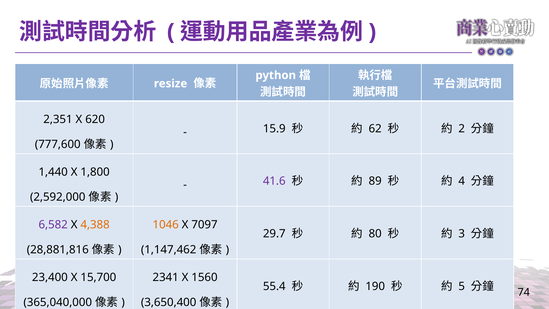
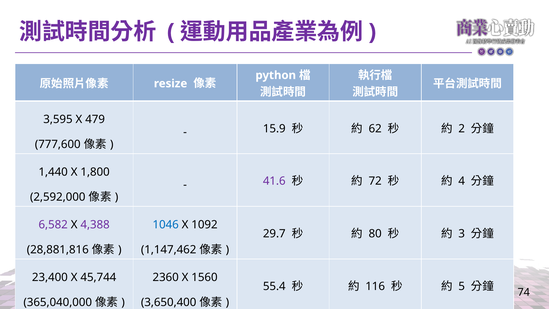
2,351: 2,351 -> 3,595
620: 620 -> 479
89: 89 -> 72
4,388 colour: orange -> purple
1046 colour: orange -> blue
7097: 7097 -> 1092
15,700: 15,700 -> 45,744
2341: 2341 -> 2360
190: 190 -> 116
